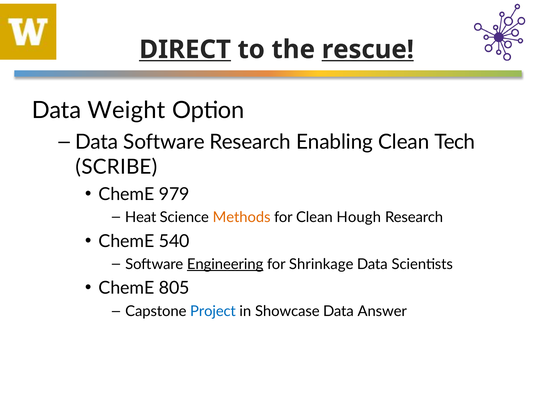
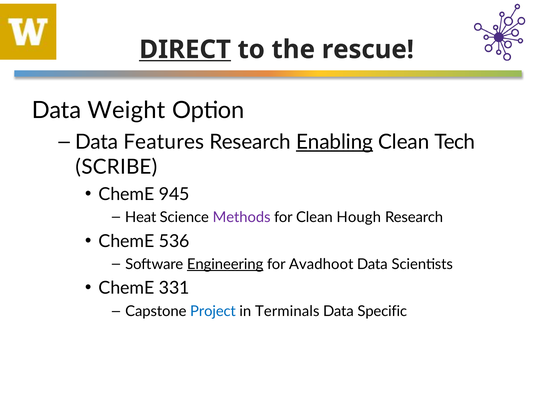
rescue underline: present -> none
Data Software: Software -> Features
Enabling underline: none -> present
979: 979 -> 945
Methods colour: orange -> purple
540: 540 -> 536
Shrinkage: Shrinkage -> Avadhoot
805: 805 -> 331
Showcase: Showcase -> Terminals
Answer: Answer -> Specific
